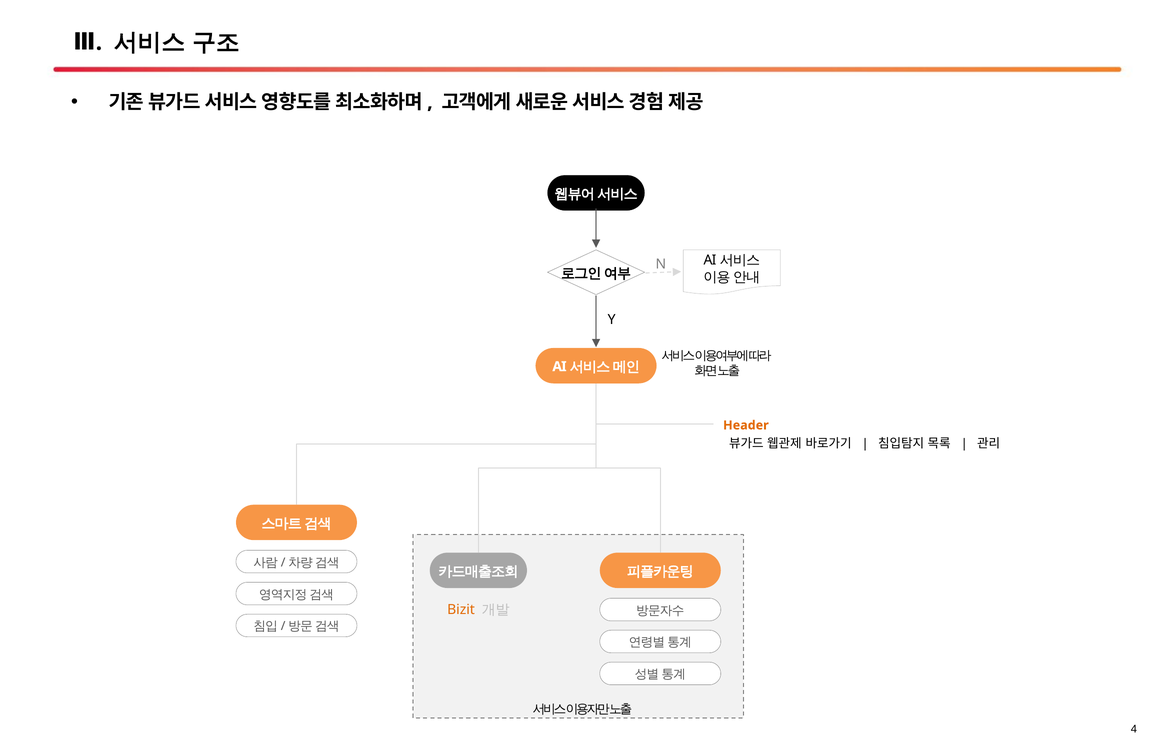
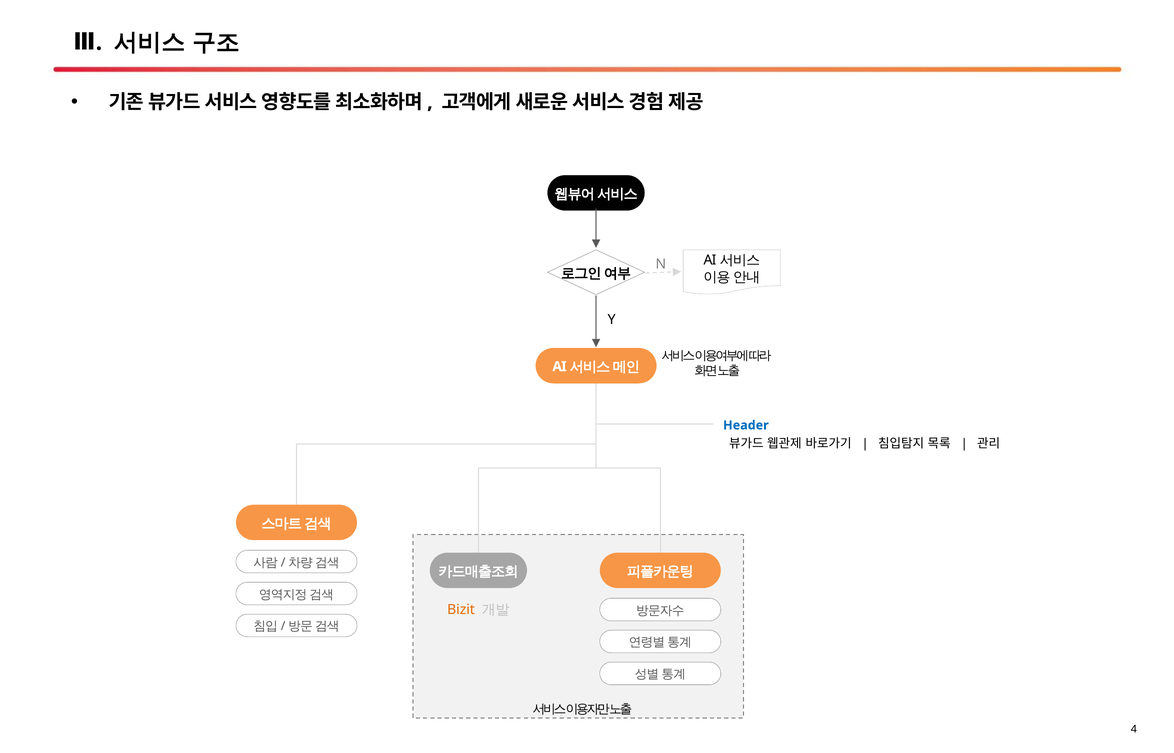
Header colour: orange -> blue
